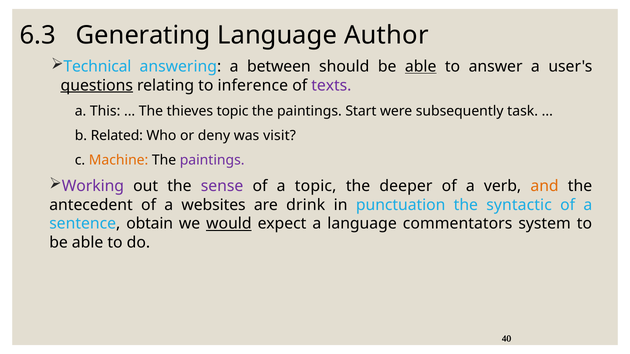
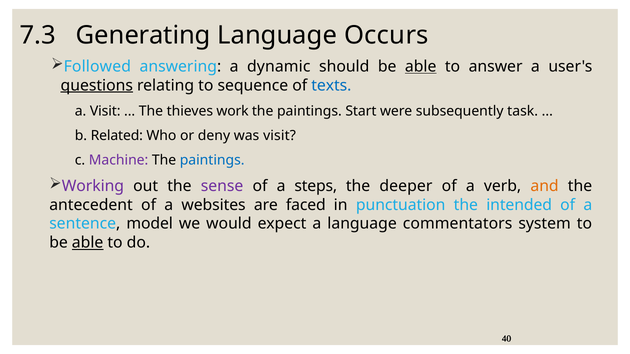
6.3: 6.3 -> 7.3
Author: Author -> Occurs
Technical: Technical -> Followed
between: between -> dynamic
inference: inference -> sequence
texts colour: purple -> blue
a This: This -> Visit
thieves topic: topic -> work
Machine colour: orange -> purple
paintings at (212, 160) colour: purple -> blue
a topic: topic -> steps
drink: drink -> faced
syntactic: syntactic -> intended
obtain: obtain -> model
would underline: present -> none
able at (88, 243) underline: none -> present
